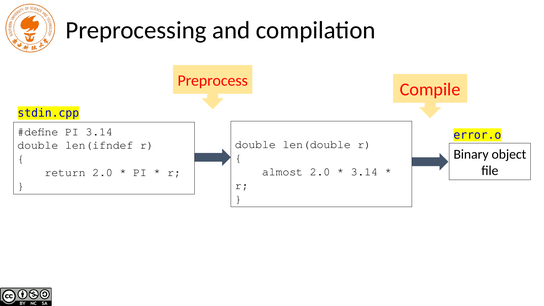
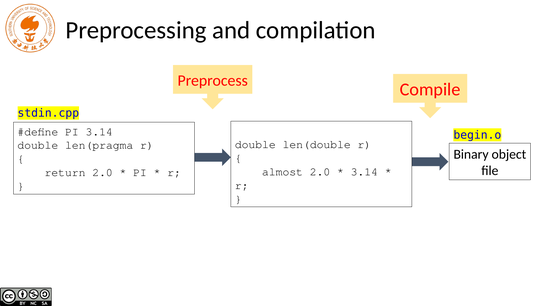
error.o: error.o -> begin.o
len(ifndef: len(ifndef -> len(pragma
